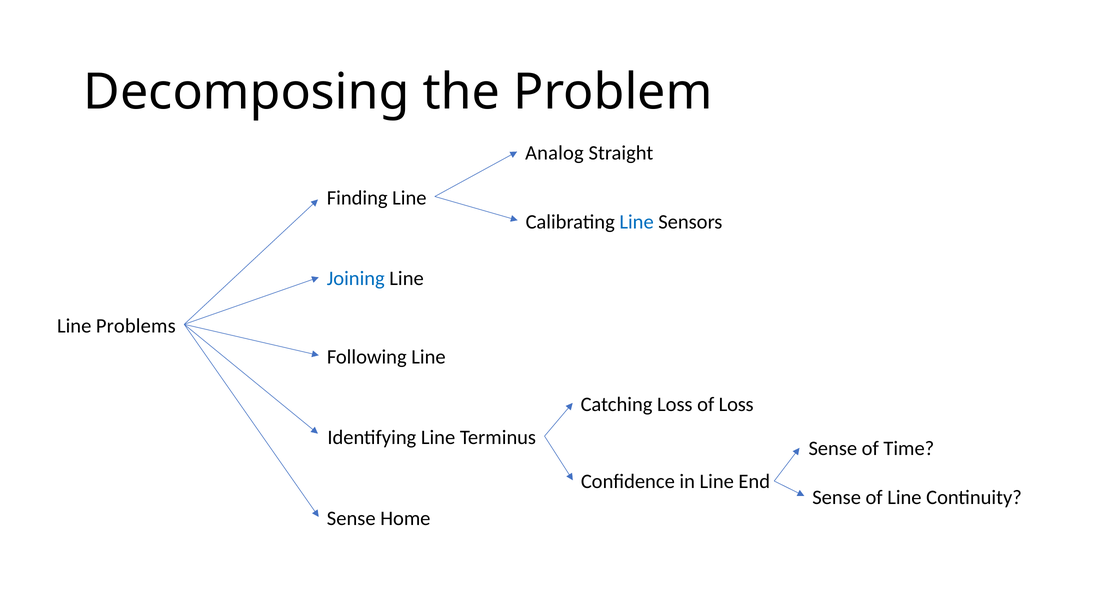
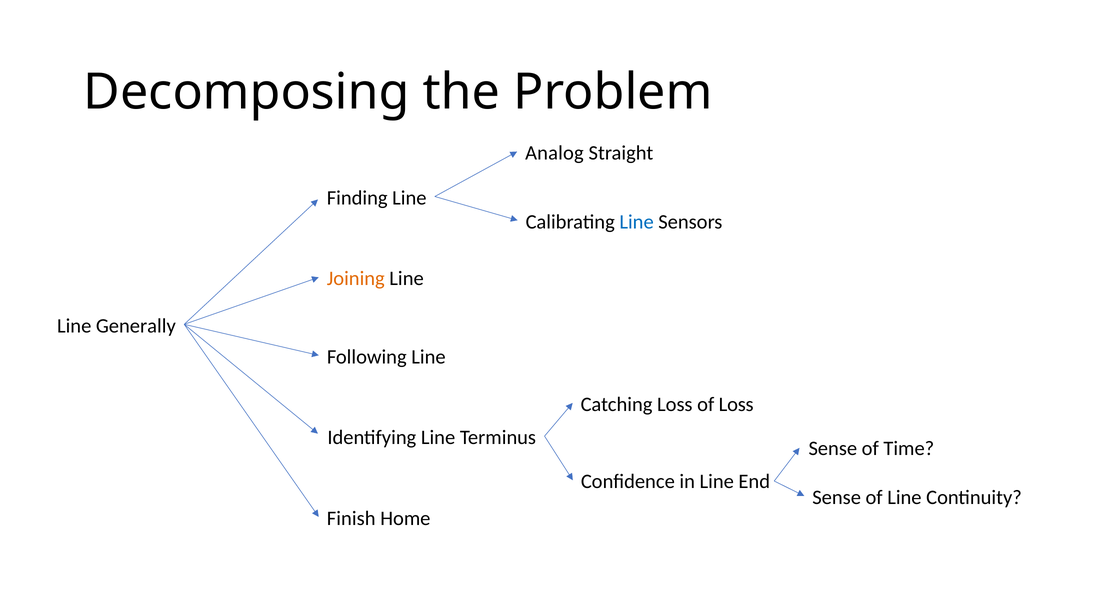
Joining colour: blue -> orange
Problems: Problems -> Generally
Sense at (351, 518): Sense -> Finish
